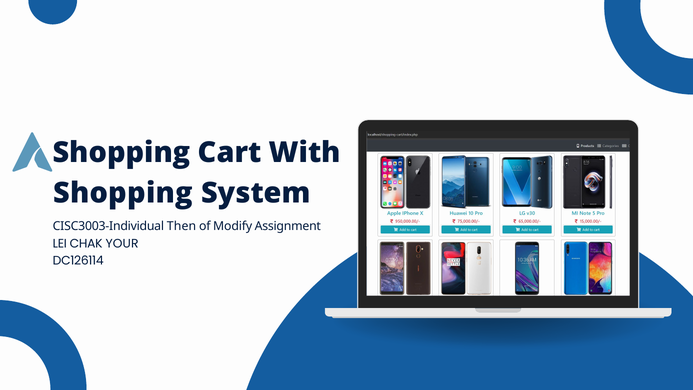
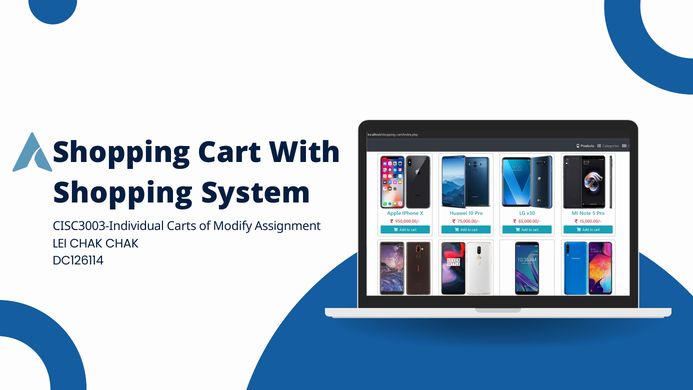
Then: Then -> Carts
CHAK YOUR: YOUR -> CHAK
